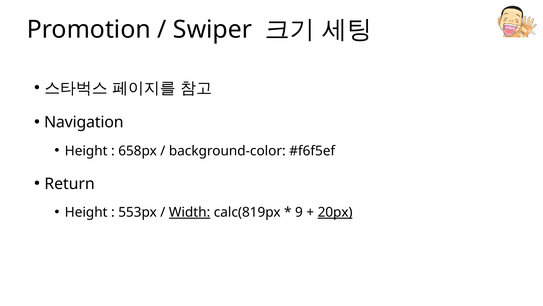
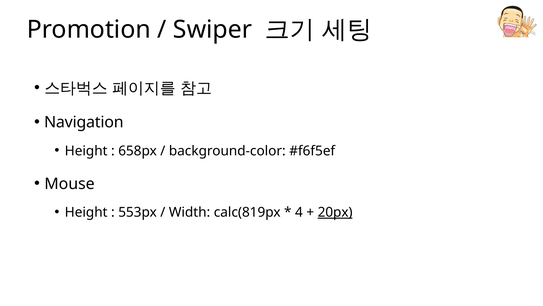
Return: Return -> Mouse
Width underline: present -> none
9: 9 -> 4
